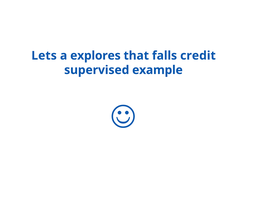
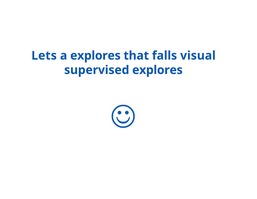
credit: credit -> visual
supervised example: example -> explores
